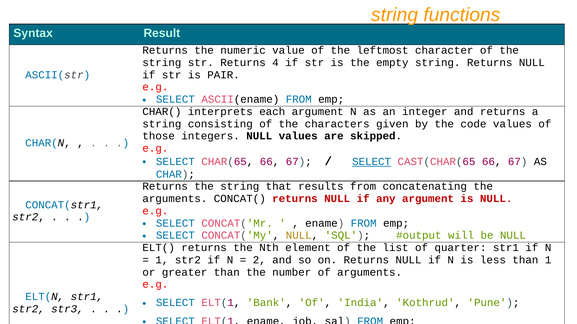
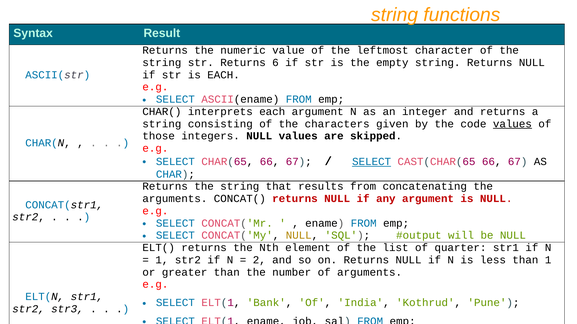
4: 4 -> 6
is PAIR: PAIR -> EACH
values at (512, 124) underline: none -> present
